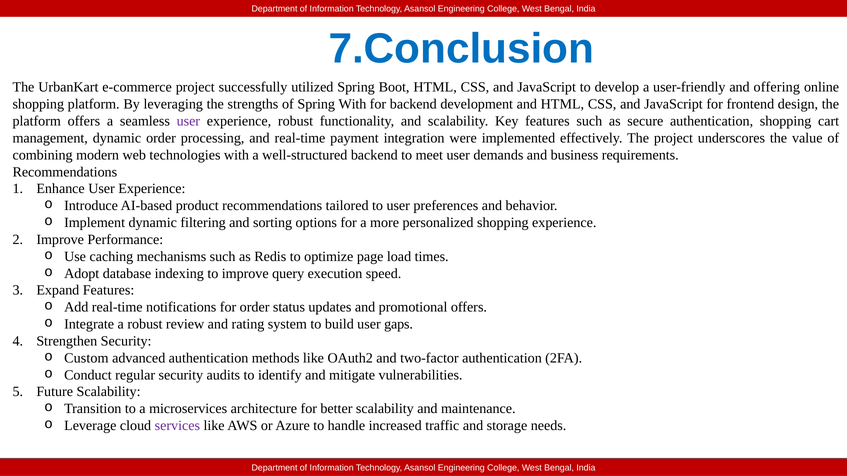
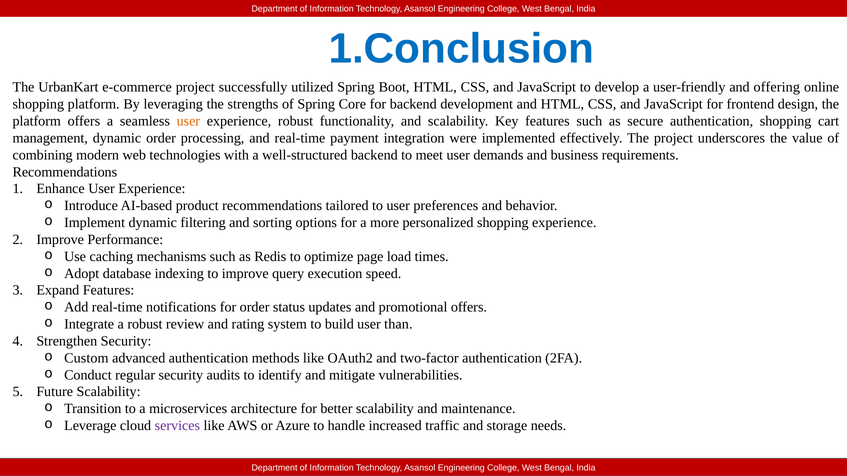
7.Conclusion: 7.Conclusion -> 1.Conclusion
Spring With: With -> Core
user at (188, 121) colour: purple -> orange
gaps: gaps -> than
